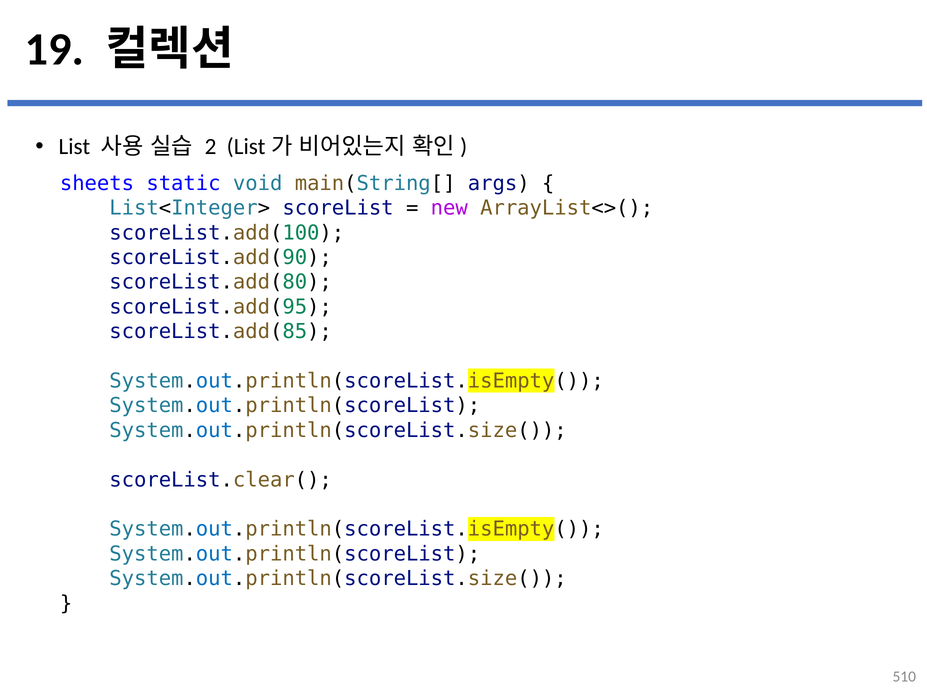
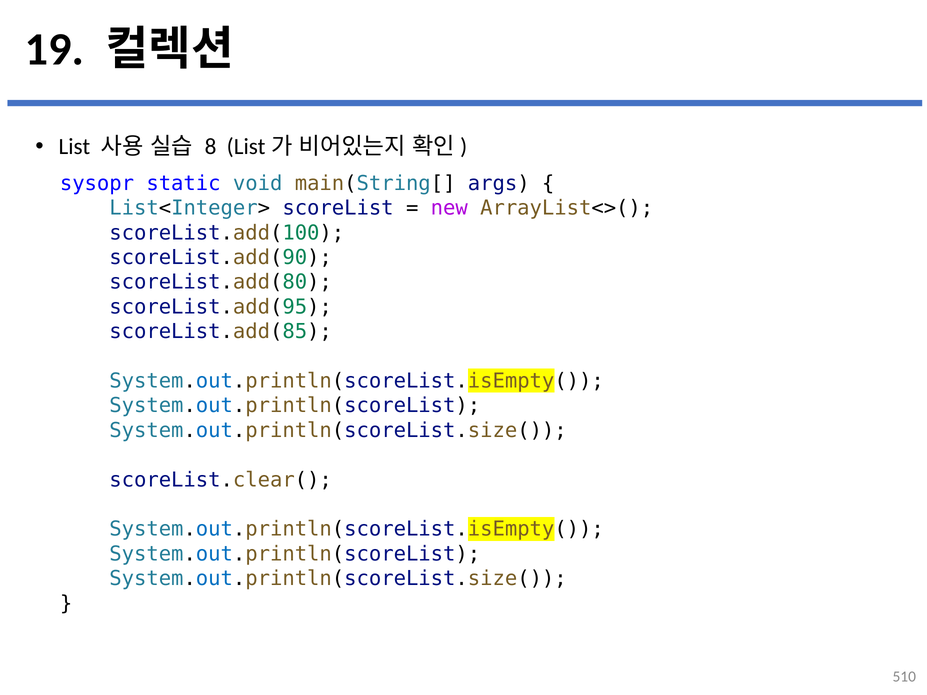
2: 2 -> 8
sheets: sheets -> sysopr
